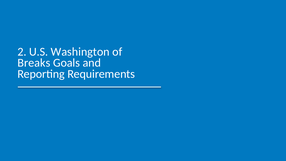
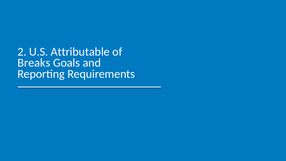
Washington: Washington -> Attributable
